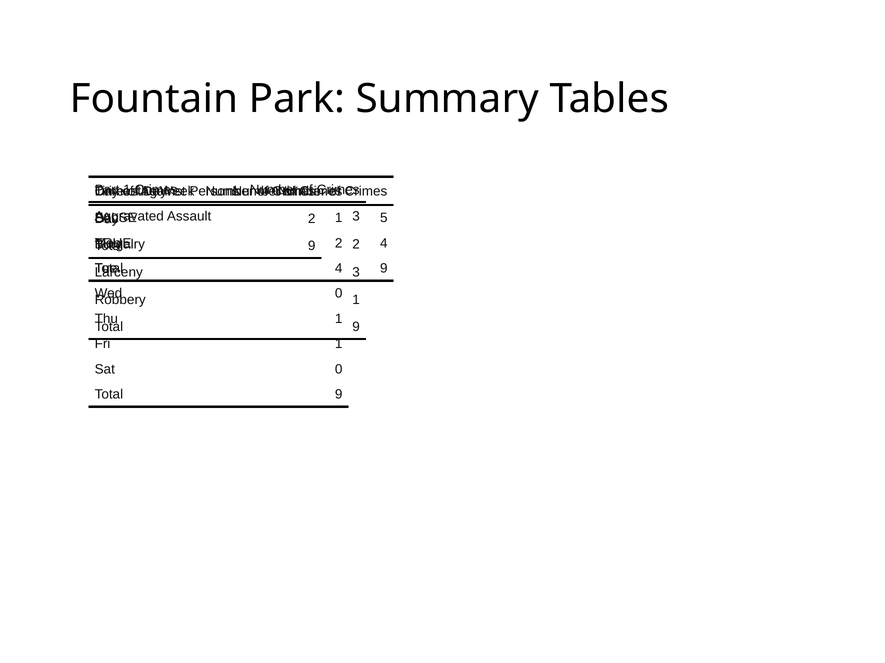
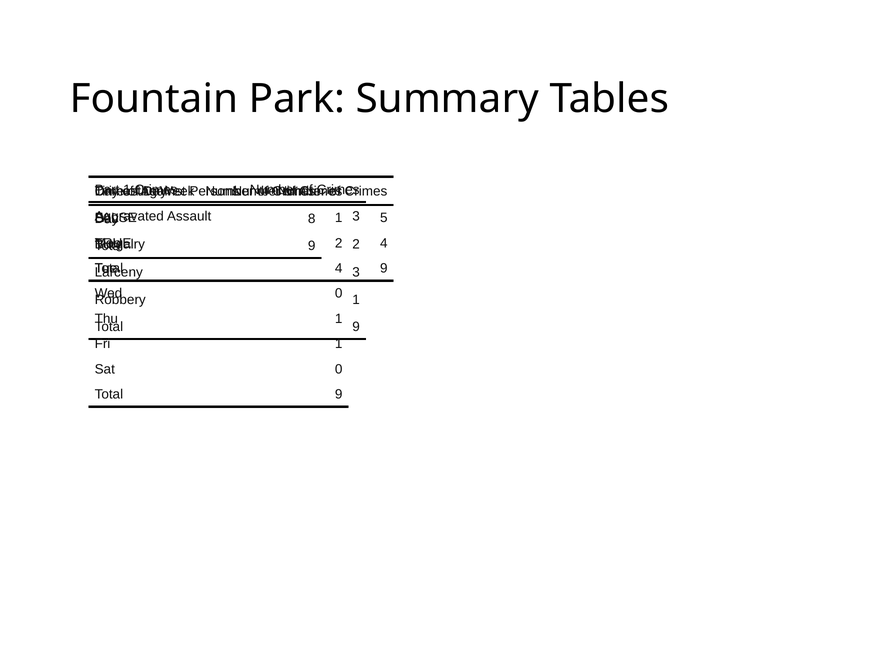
2 at (312, 219): 2 -> 8
